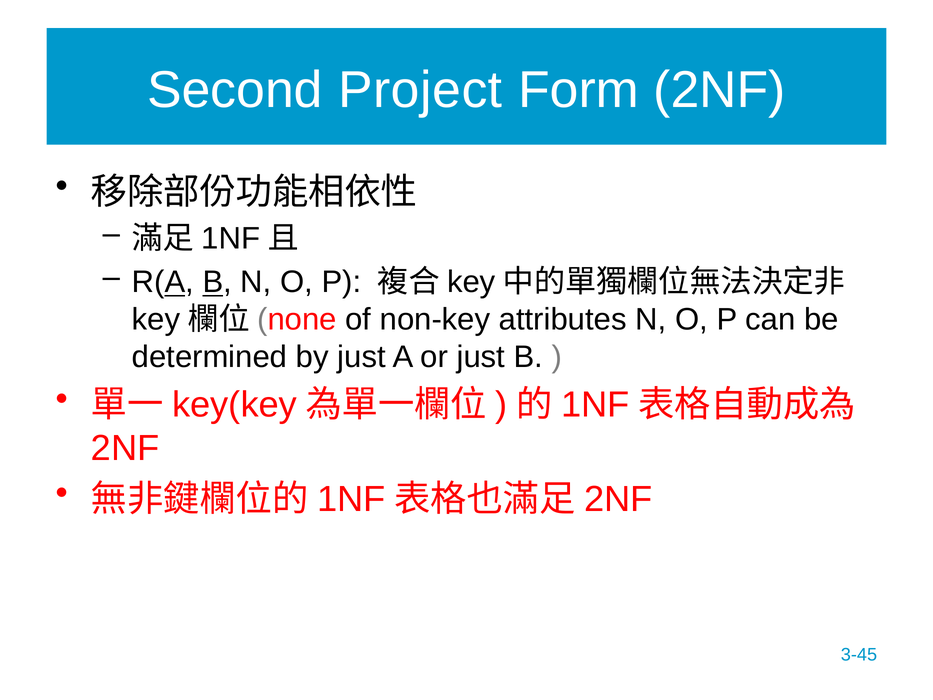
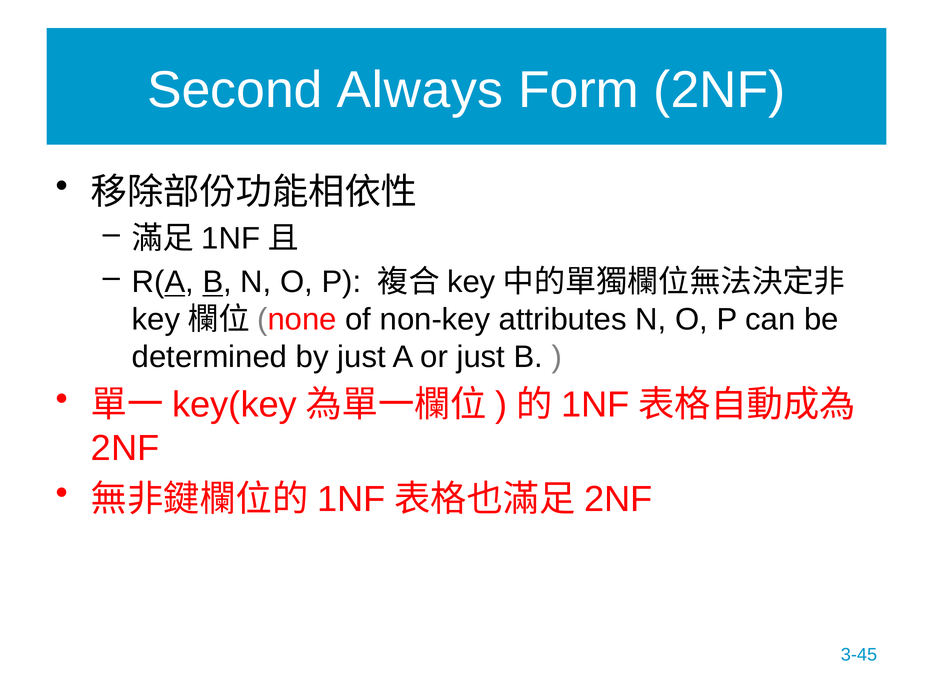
Project: Project -> Always
